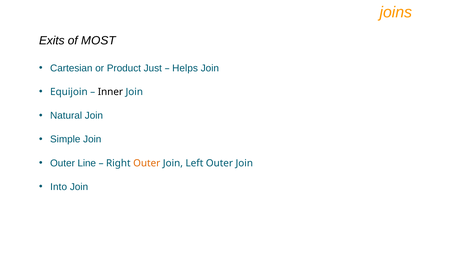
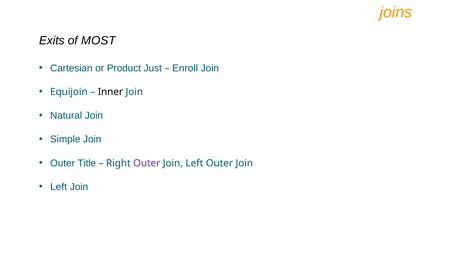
Helps: Helps -> Enroll
Line: Line -> Title
Outer at (147, 163) colour: orange -> purple
Into at (59, 187): Into -> Left
